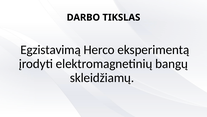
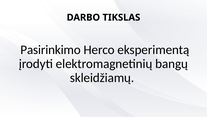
Egzistavimą: Egzistavimą -> Pasirinkimo
